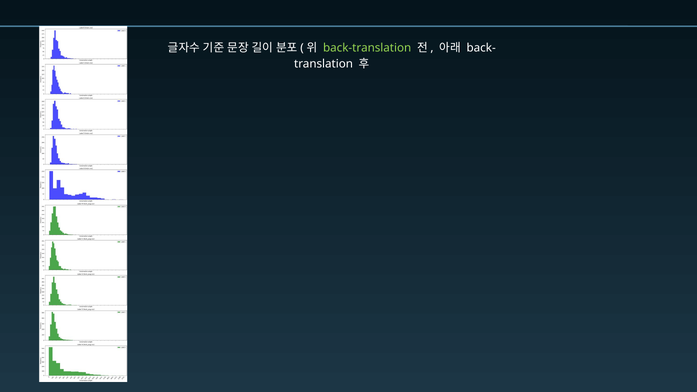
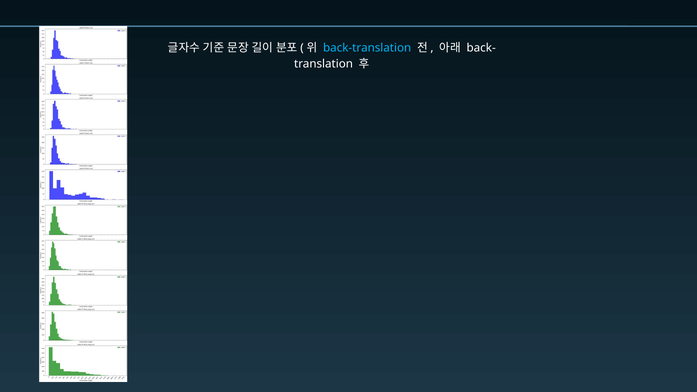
back-translation colour: light green -> light blue
